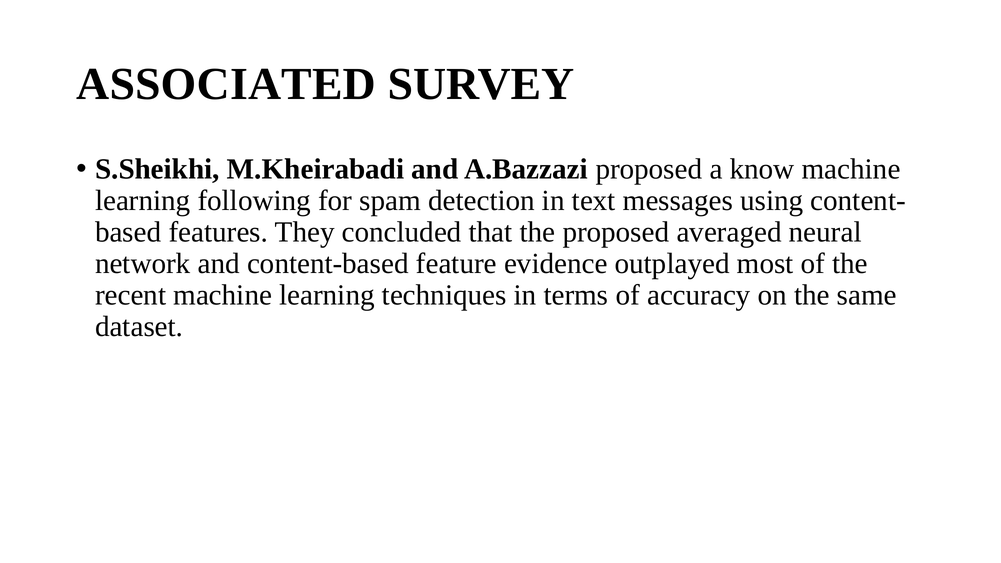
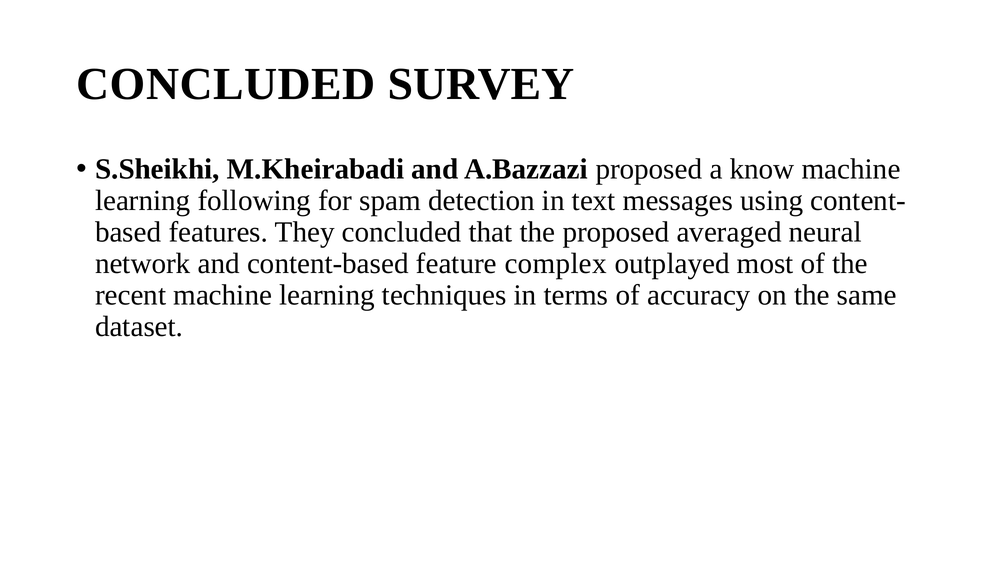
ASSOCIATED at (226, 84): ASSOCIATED -> CONCLUDED
evidence: evidence -> complex
